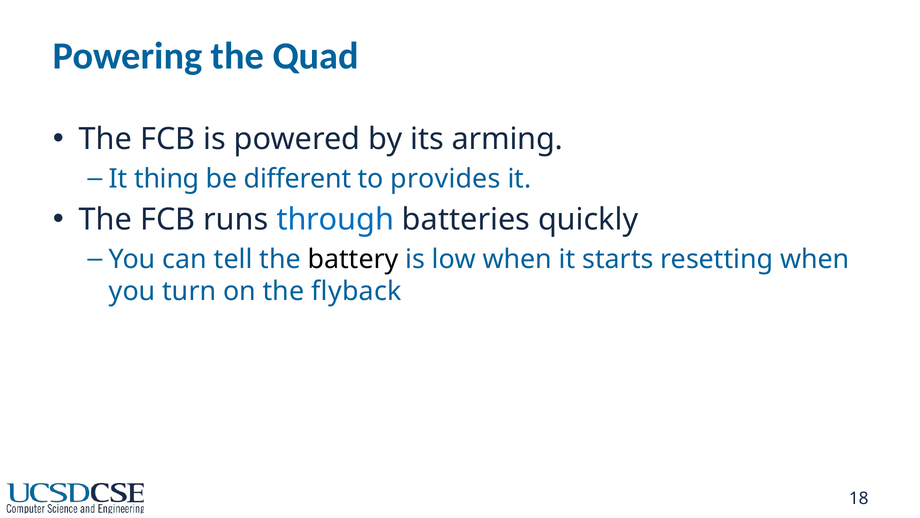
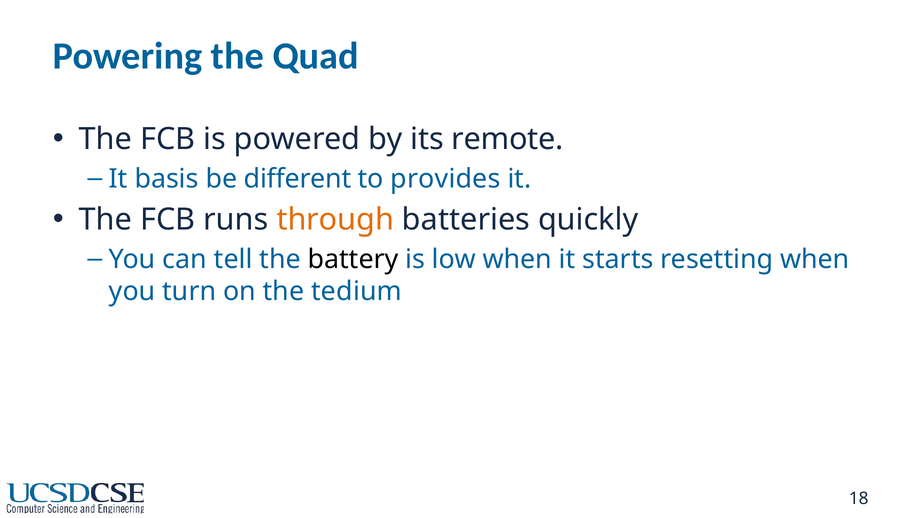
arming: arming -> remote
thing: thing -> basis
through colour: blue -> orange
flyback: flyback -> tedium
